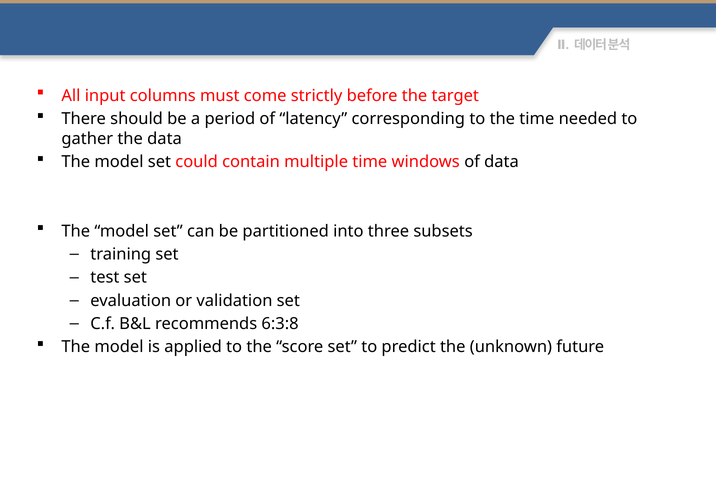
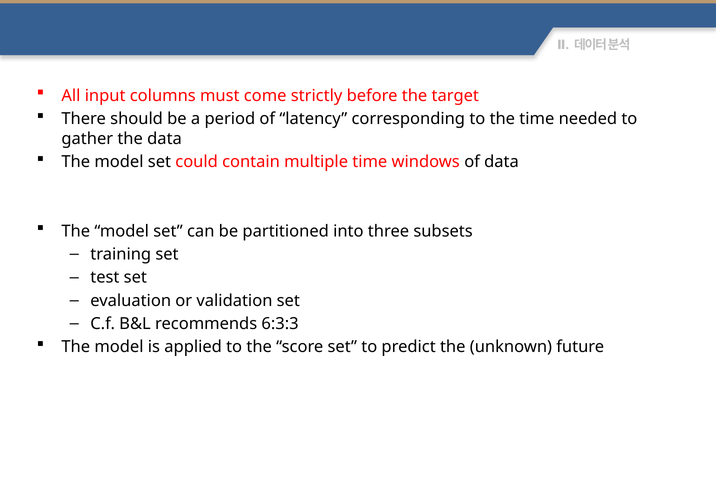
6:3:8: 6:3:8 -> 6:3:3
